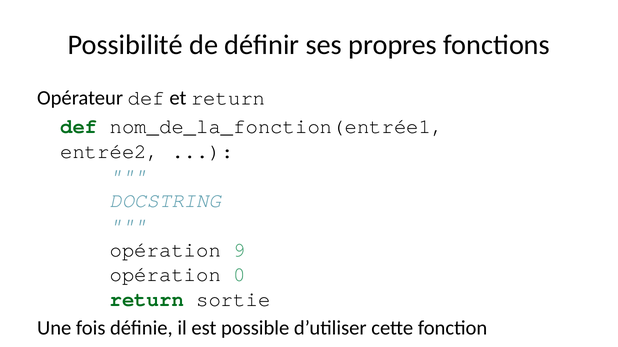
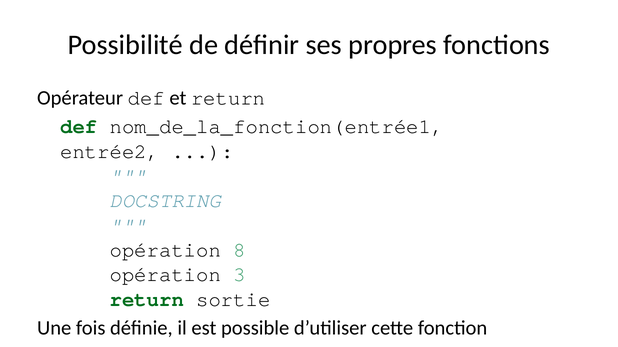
9: 9 -> 8
0: 0 -> 3
